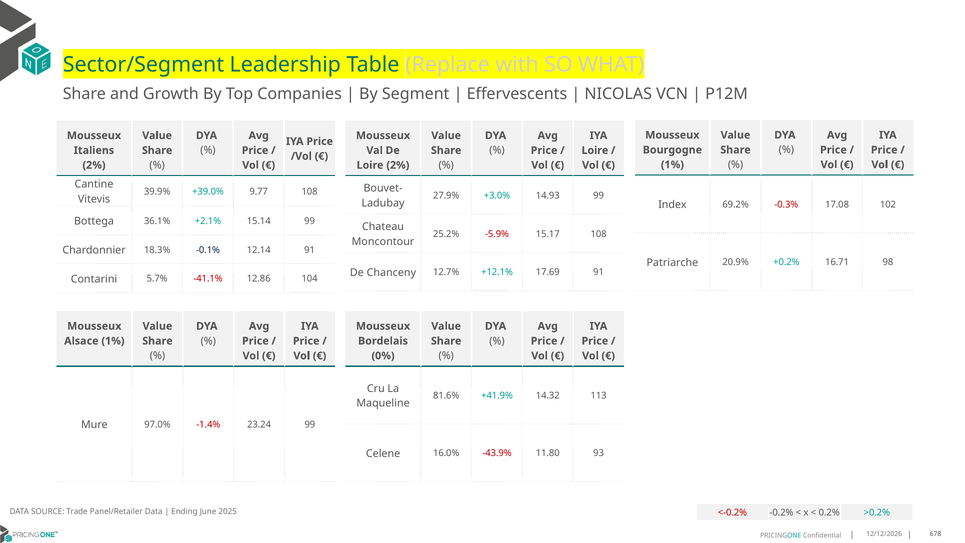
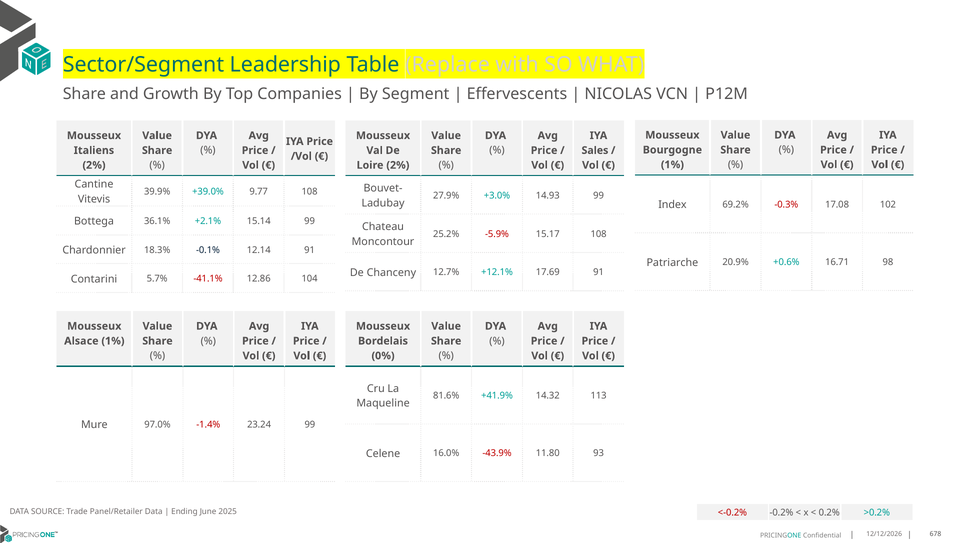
Loire at (595, 150): Loire -> Sales
+0.2%: +0.2% -> +0.6%
